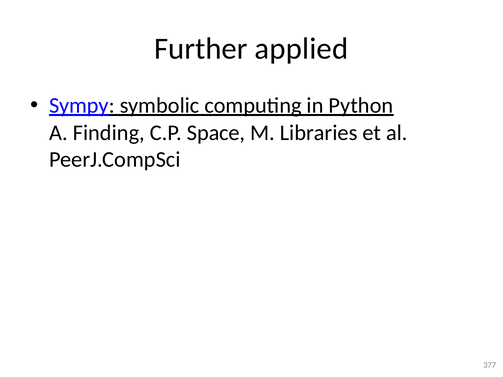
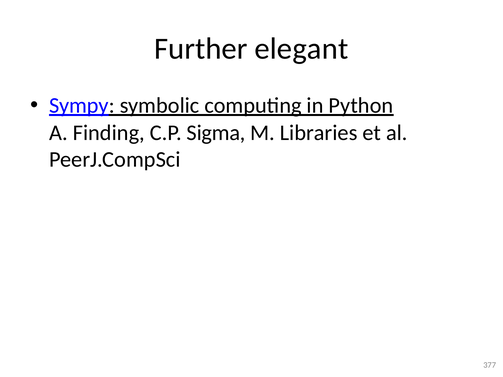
applied: applied -> elegant
Space: Space -> Sigma
